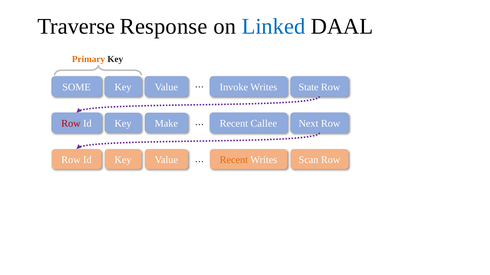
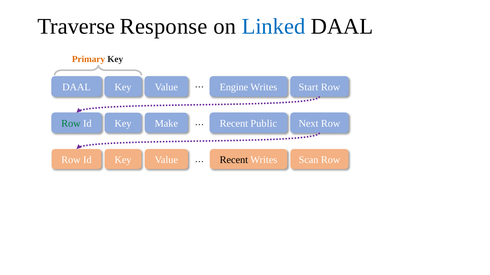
SOME at (76, 87): SOME -> DAAL
Invoke: Invoke -> Engine
State: State -> Start
Row at (71, 124) colour: red -> green
Callee: Callee -> Public
Recent at (234, 160) colour: orange -> black
